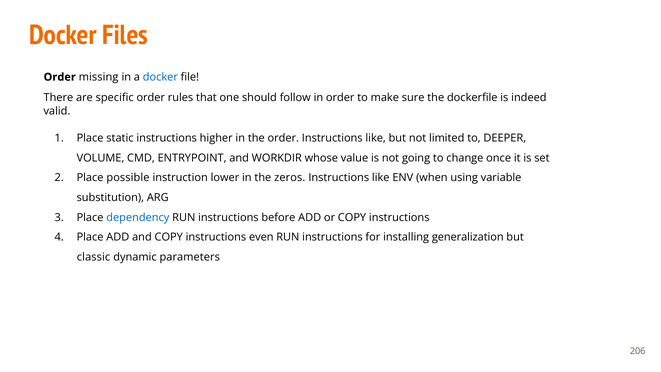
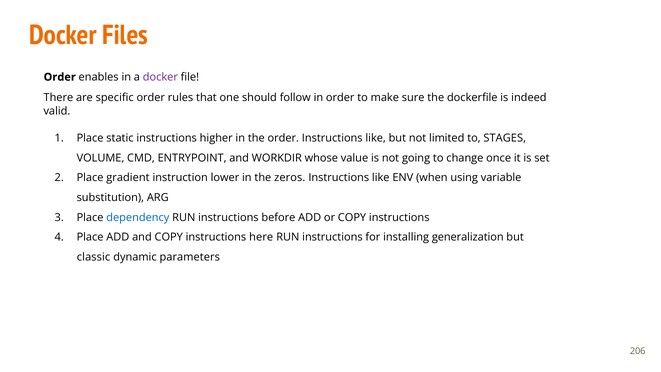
missing: missing -> enables
docker at (160, 77) colour: blue -> purple
DEEPER: DEEPER -> STAGES
possible: possible -> gradient
even: even -> here
